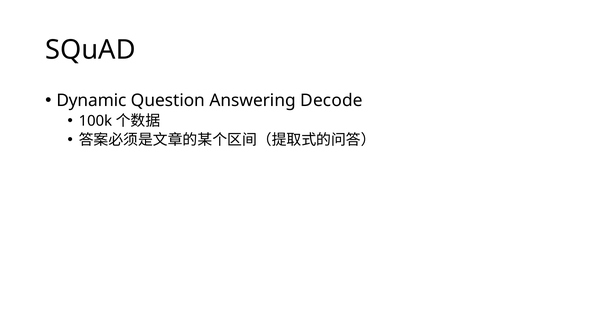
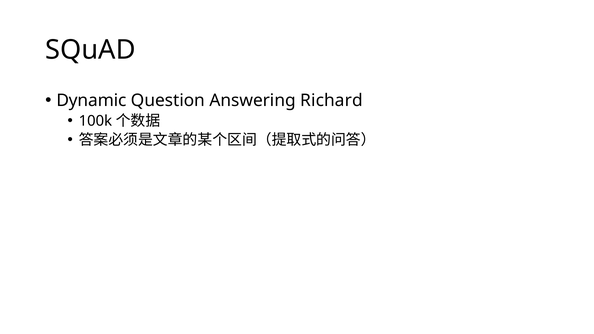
Decode: Decode -> Richard
